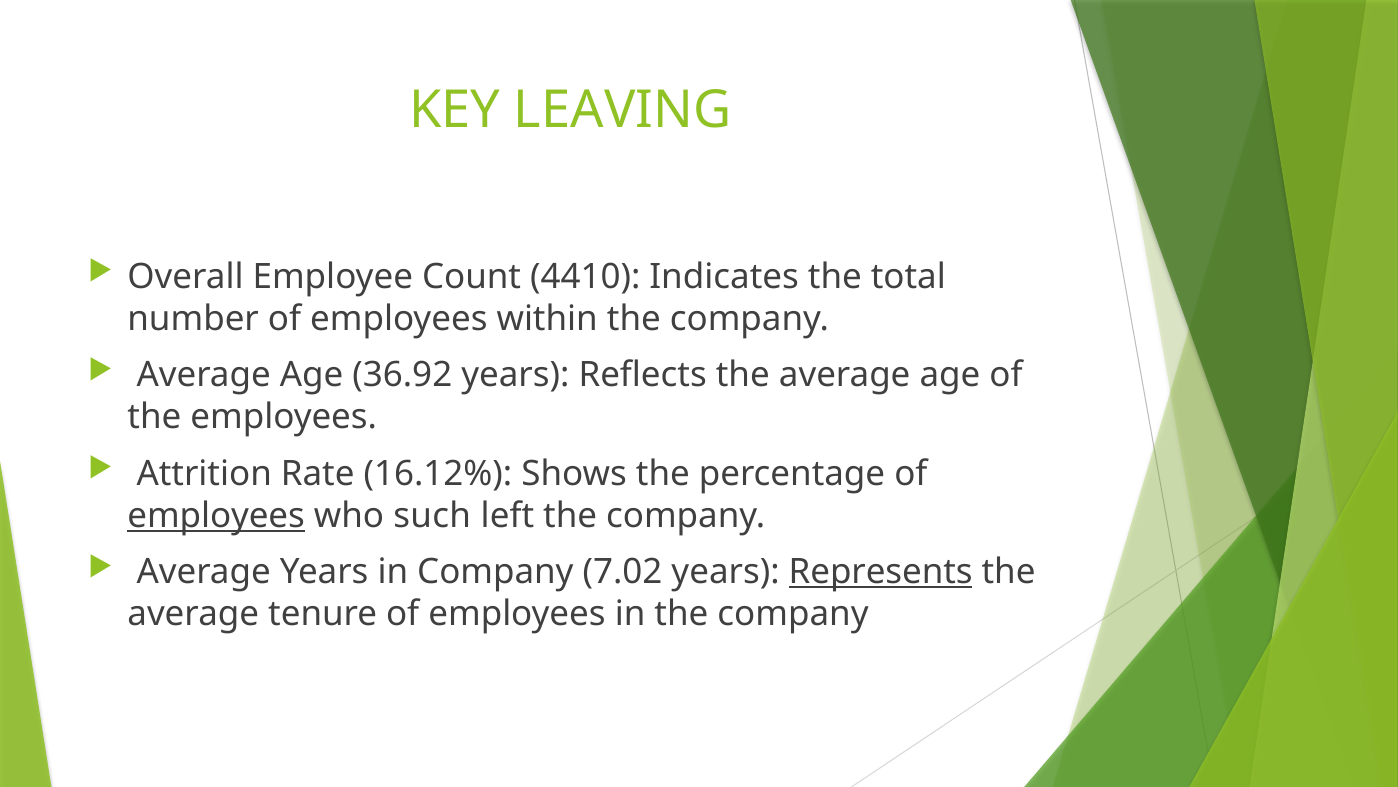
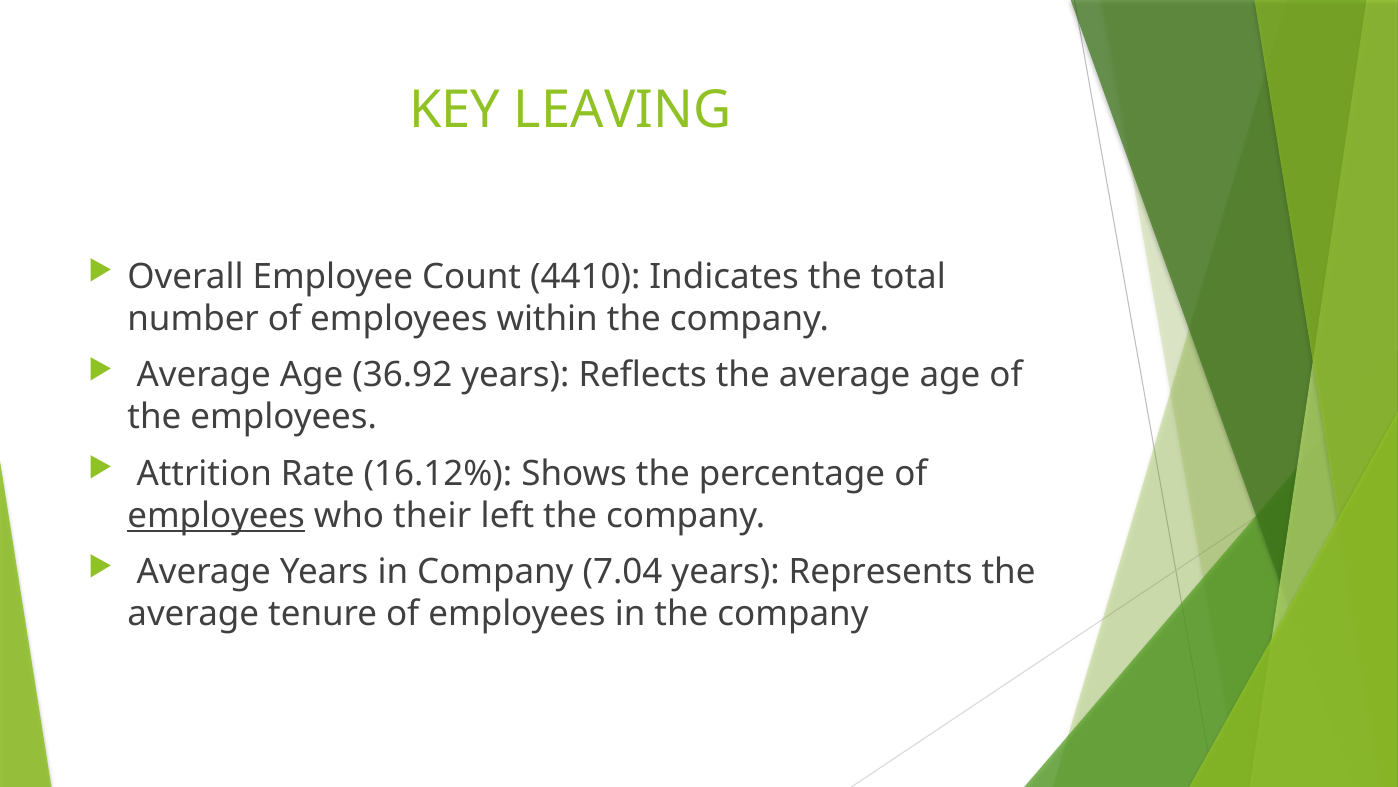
such: such -> their
7.02: 7.02 -> 7.04
Represents underline: present -> none
